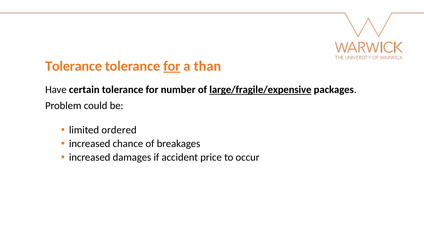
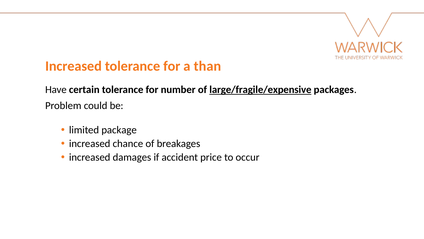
Tolerance at (74, 66): Tolerance -> Increased
for at (172, 66) underline: present -> none
ordered: ordered -> package
